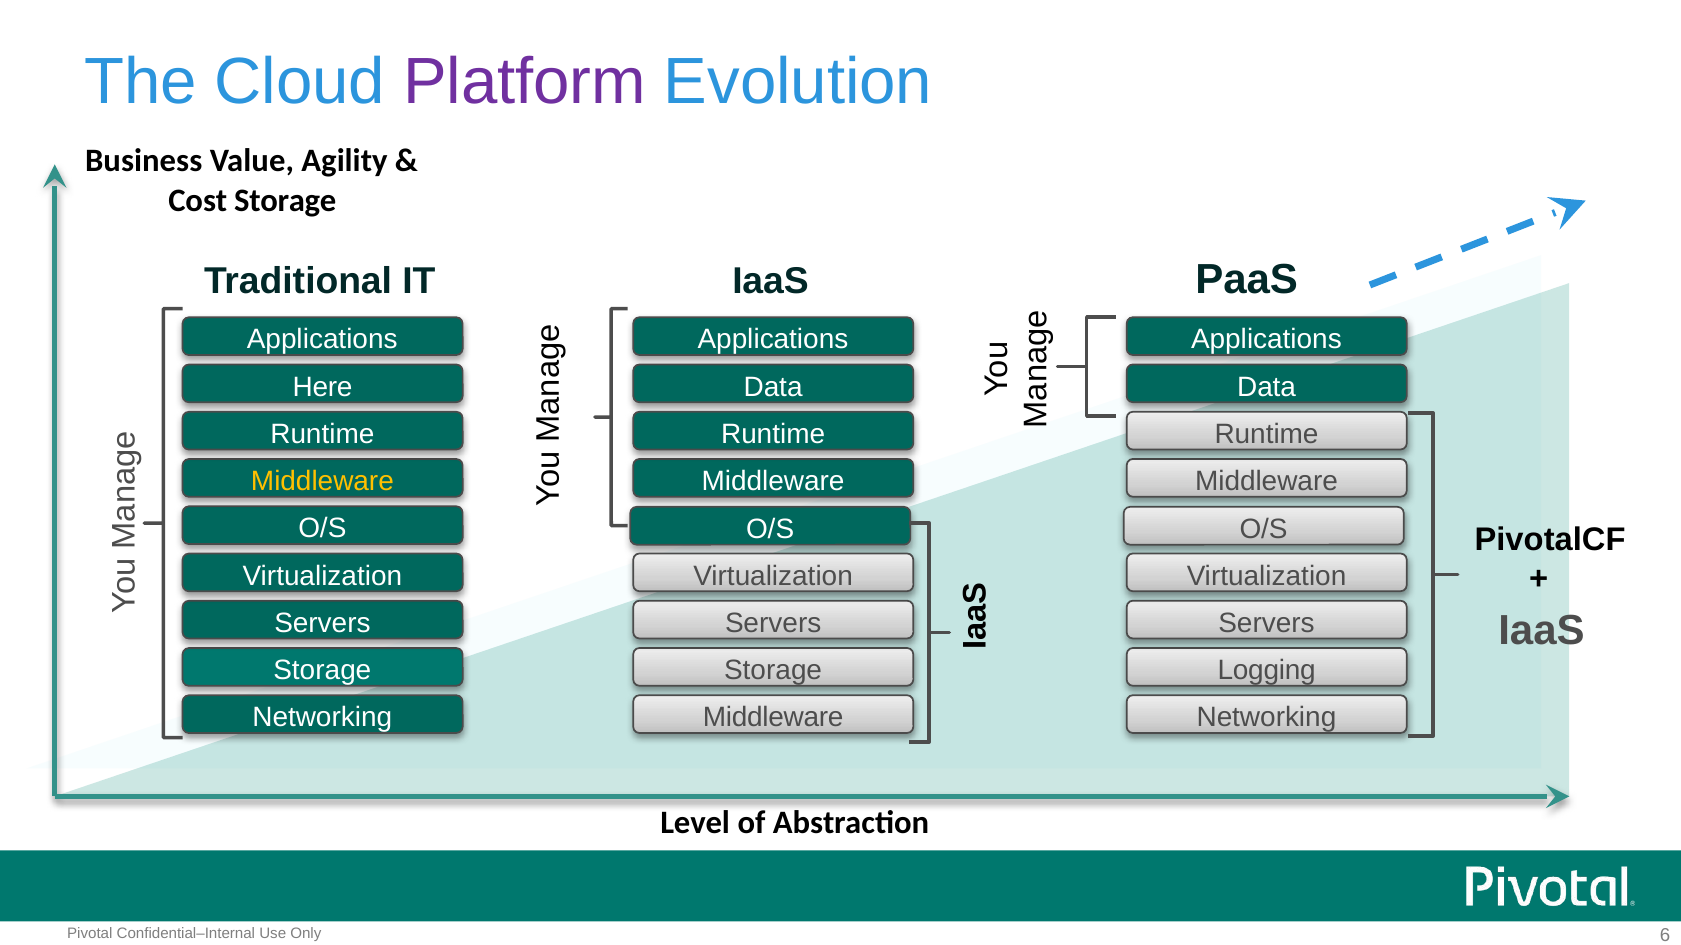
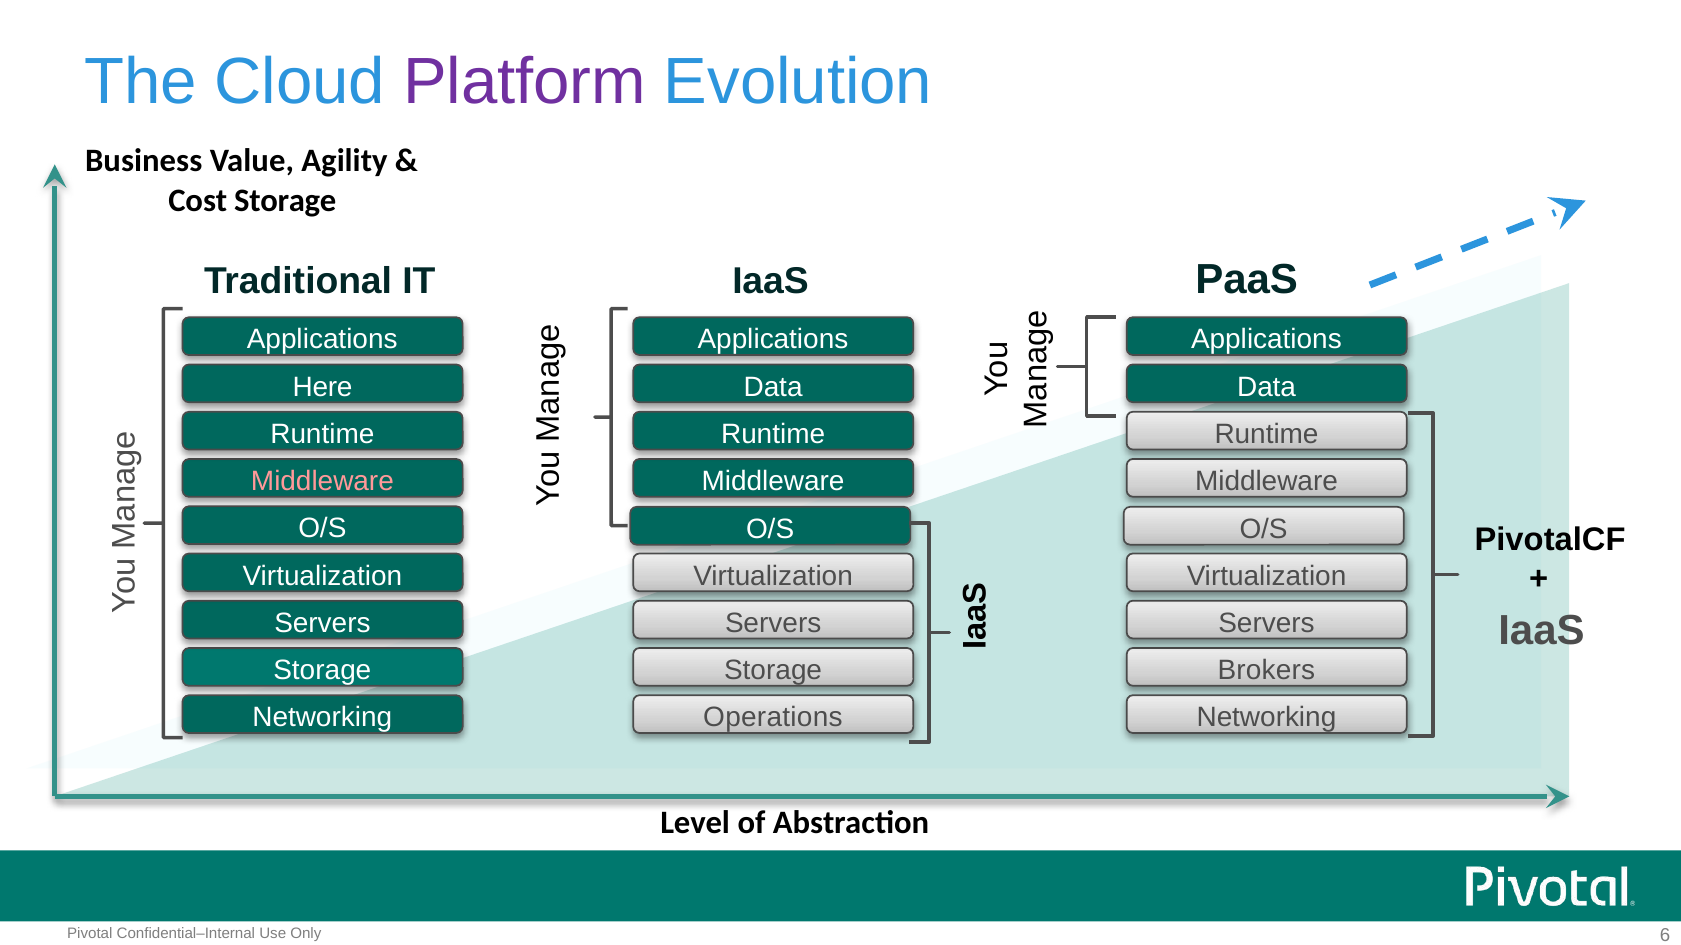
Middleware at (322, 482) colour: yellow -> pink
Logging: Logging -> Brokers
Middleware at (773, 718): Middleware -> Operations
